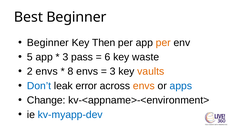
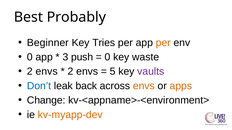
Best Beginner: Beginner -> Probably
Then: Then -> Tries
5 at (30, 57): 5 -> 0
pass: pass -> push
6 at (108, 57): 6 -> 0
8 at (71, 72): 8 -> 2
3 at (113, 72): 3 -> 5
vaults colour: orange -> purple
error: error -> back
apps colour: blue -> orange
kv-myapp-dev colour: blue -> orange
